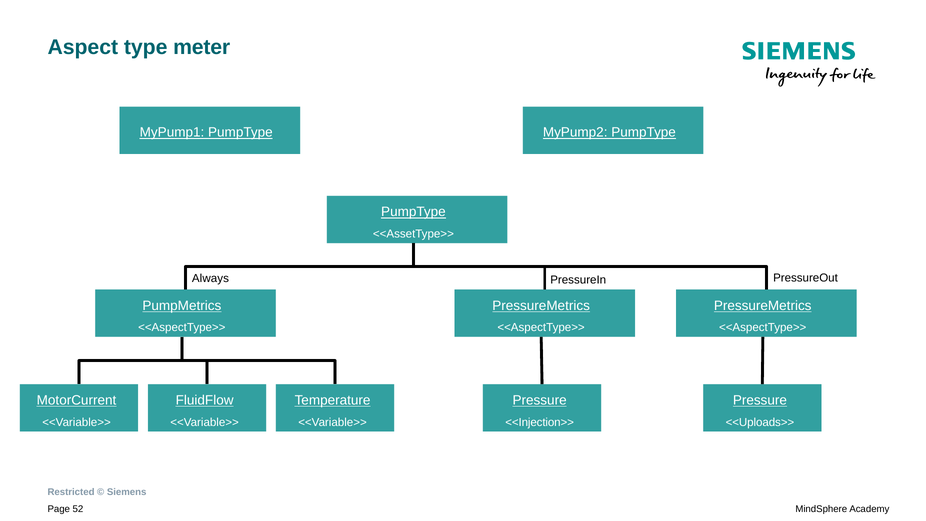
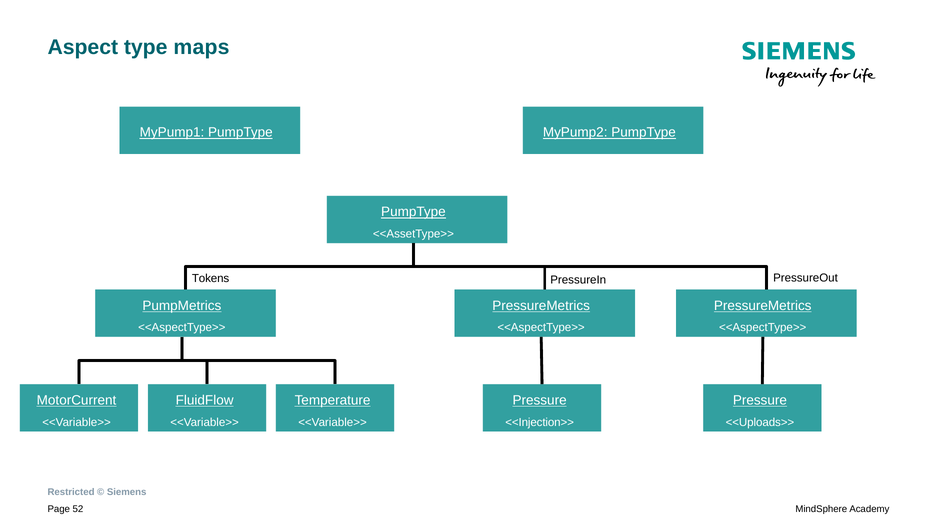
meter: meter -> maps
Always: Always -> Tokens
